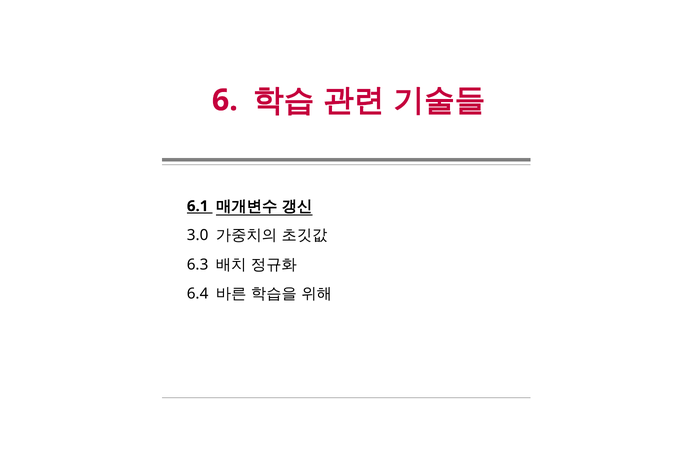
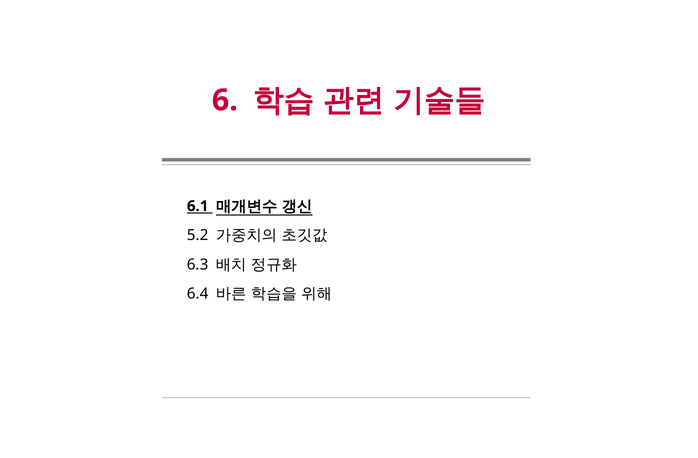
3.0: 3.0 -> 5.2
